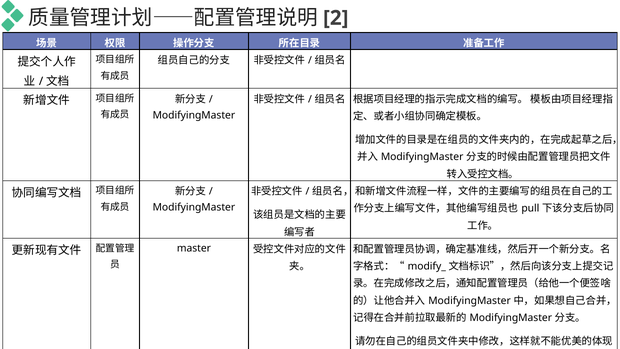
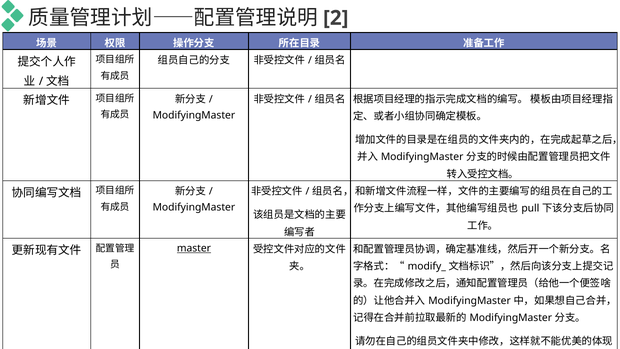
master at (194, 248) underline: none -> present
